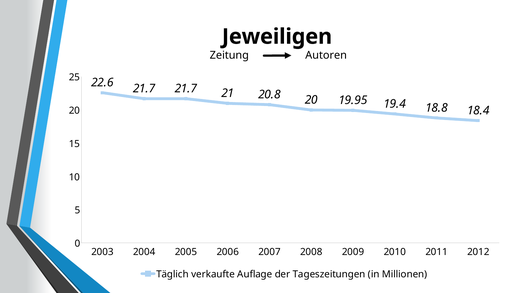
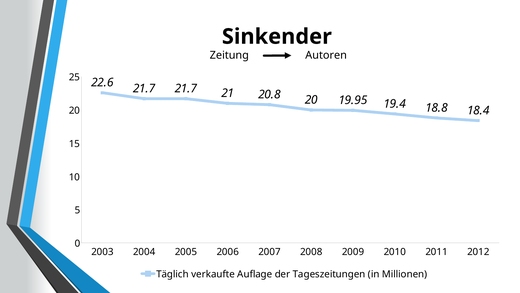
Jeweiligen: Jeweiligen -> Sinkender
